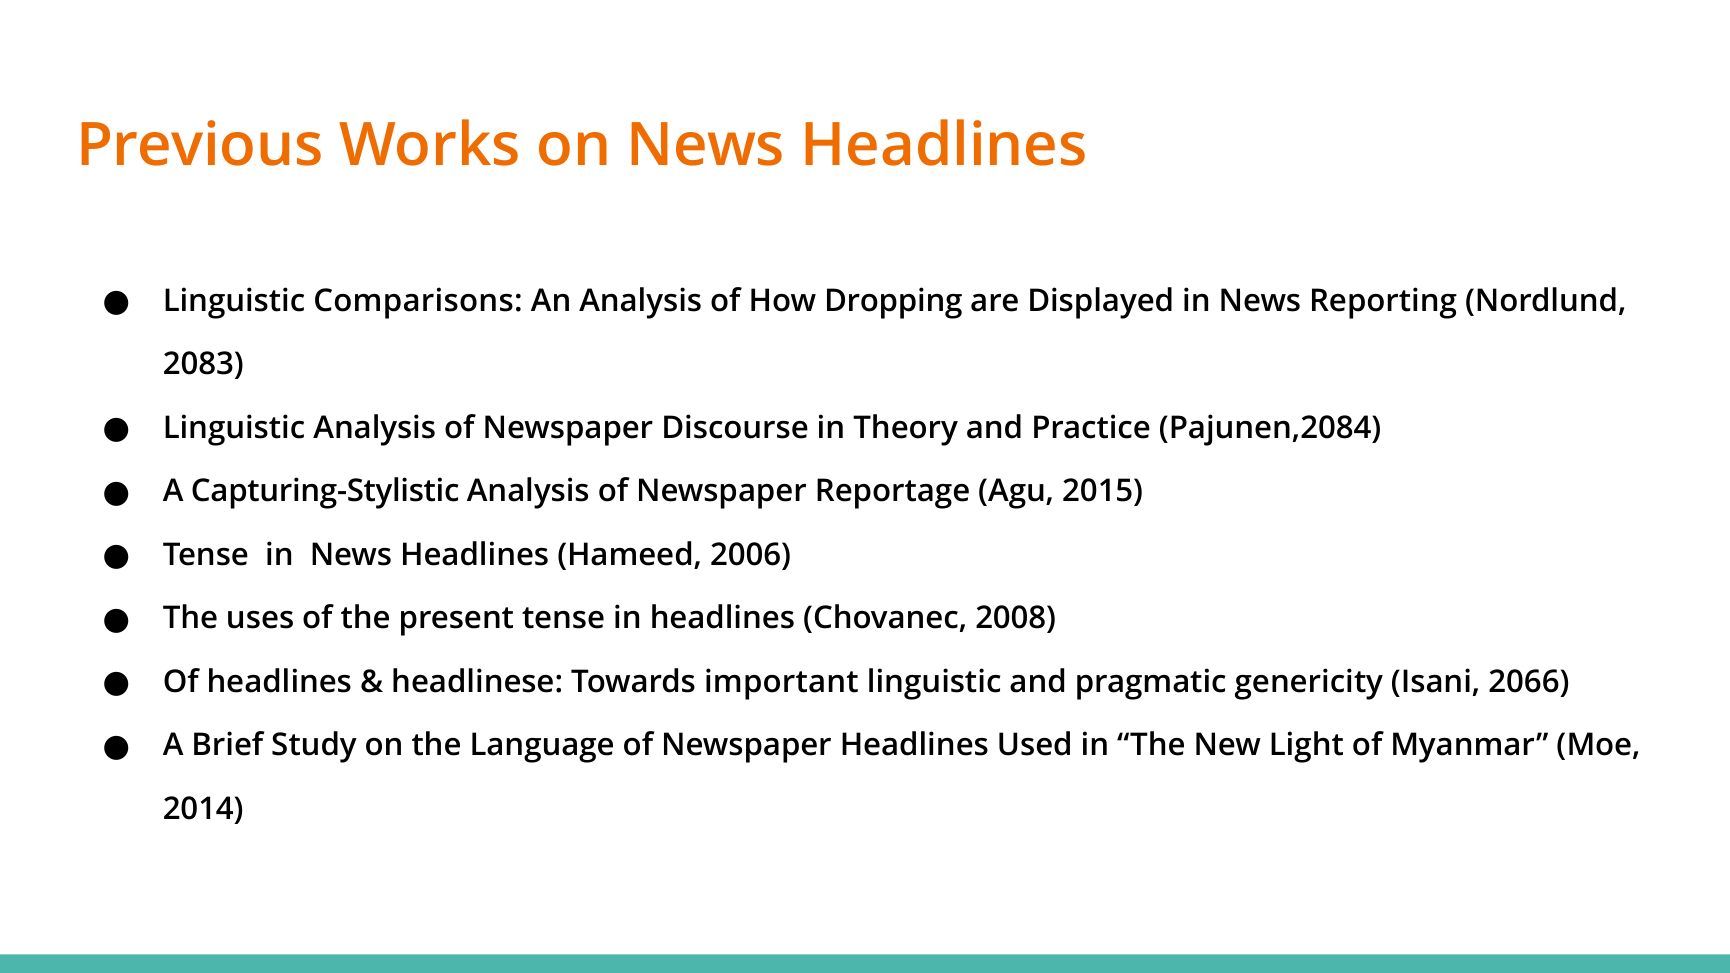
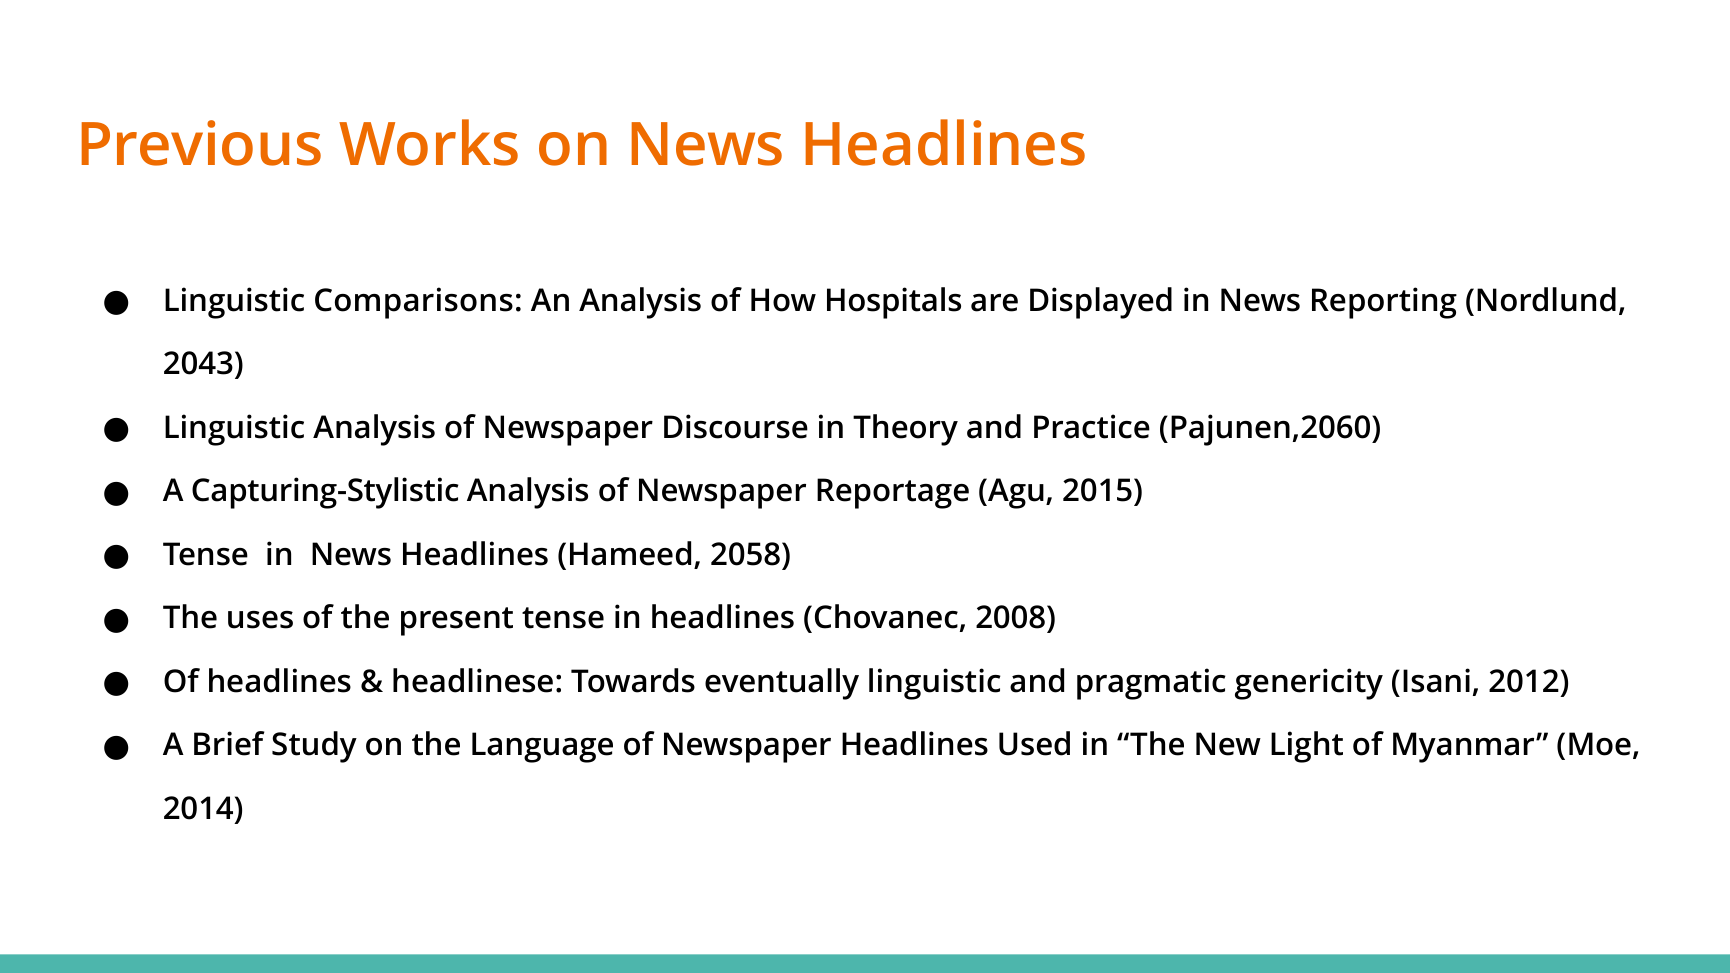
Dropping: Dropping -> Hospitals
2083: 2083 -> 2043
Pajunen,2084: Pajunen,2084 -> Pajunen,2060
2006: 2006 -> 2058
important: important -> eventually
2066: 2066 -> 2012
